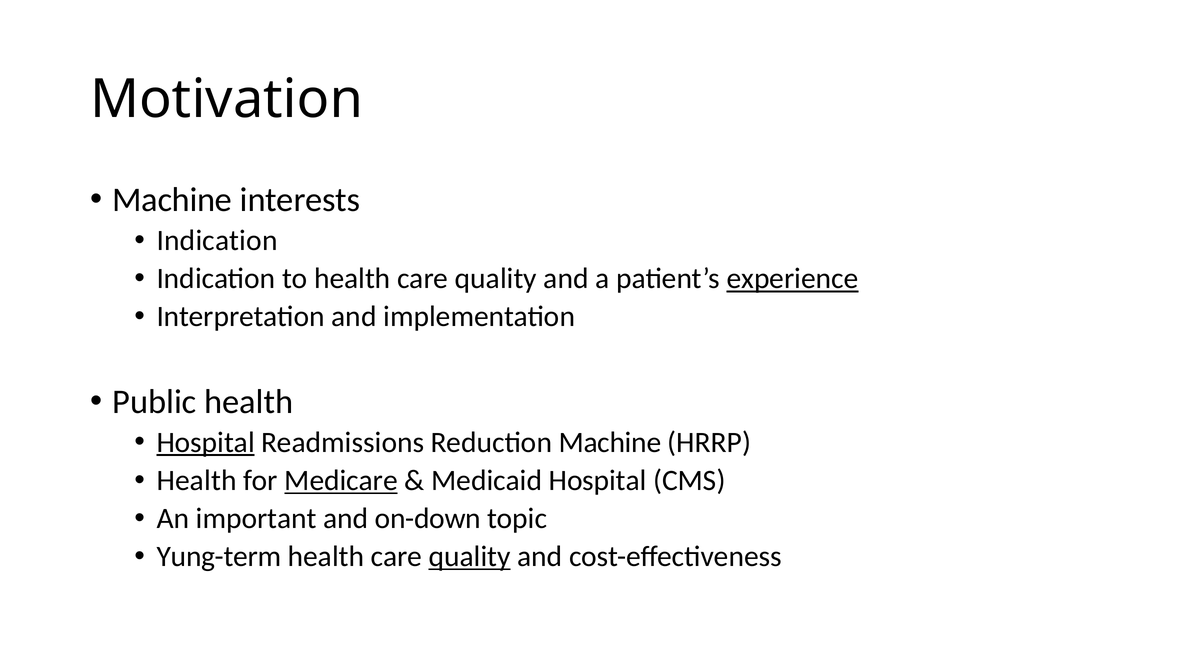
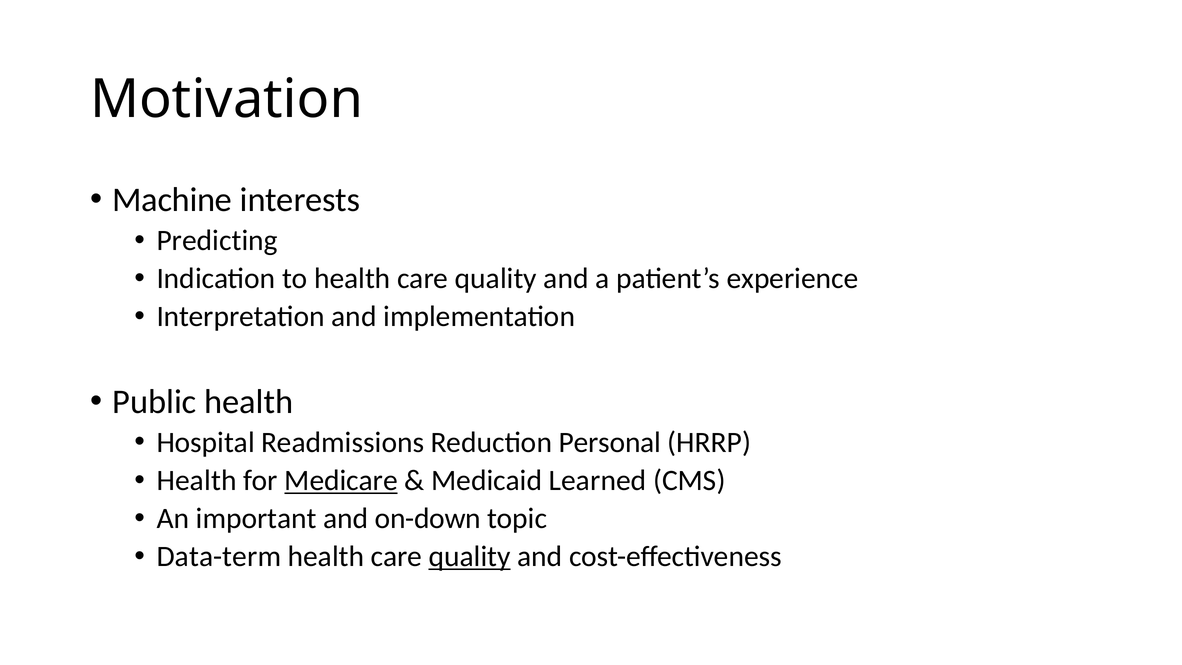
Indication at (217, 241): Indication -> Predicting
experience underline: present -> none
Hospital at (206, 442) underline: present -> none
Reduction Machine: Machine -> Personal
Medicaid Hospital: Hospital -> Learned
Yung-term: Yung-term -> Data-term
